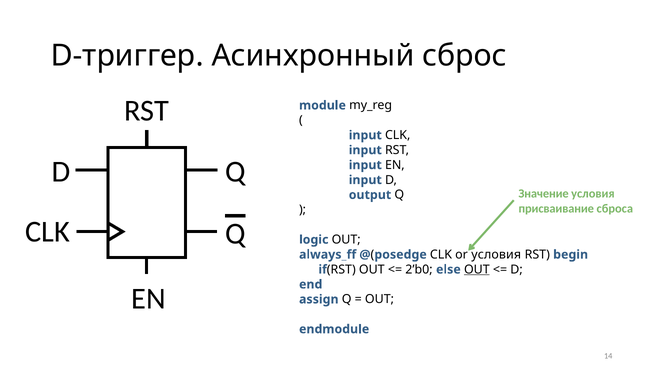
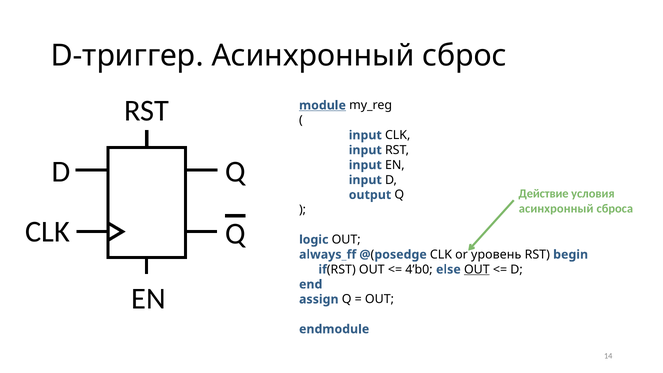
module underline: none -> present
Значение: Значение -> Действие
присваивание at (556, 209): присваивание -> асинхронный
or условия: условия -> уровень
2’b0: 2’b0 -> 4’b0
